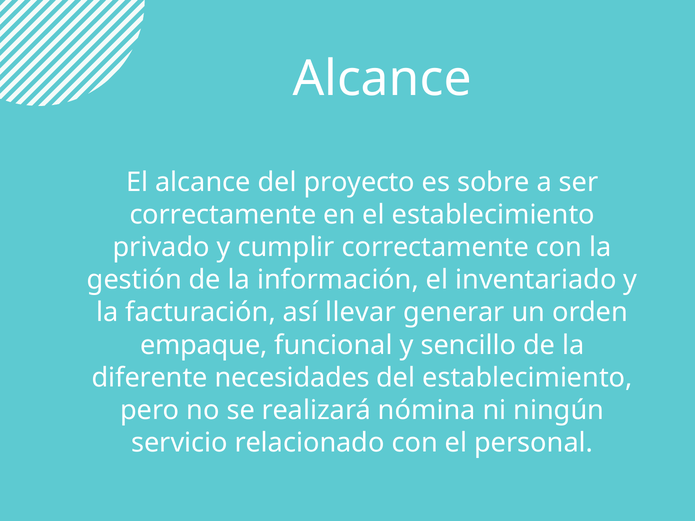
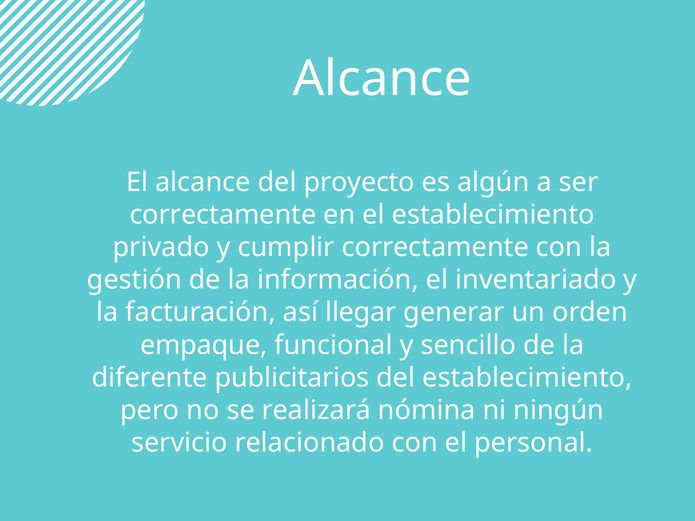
sobre: sobre -> algún
llevar: llevar -> llegar
necesidades: necesidades -> publicitarios
